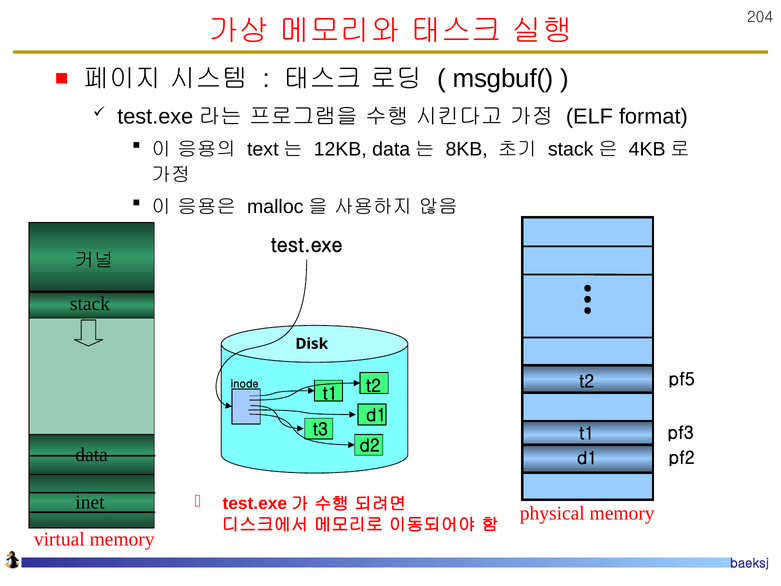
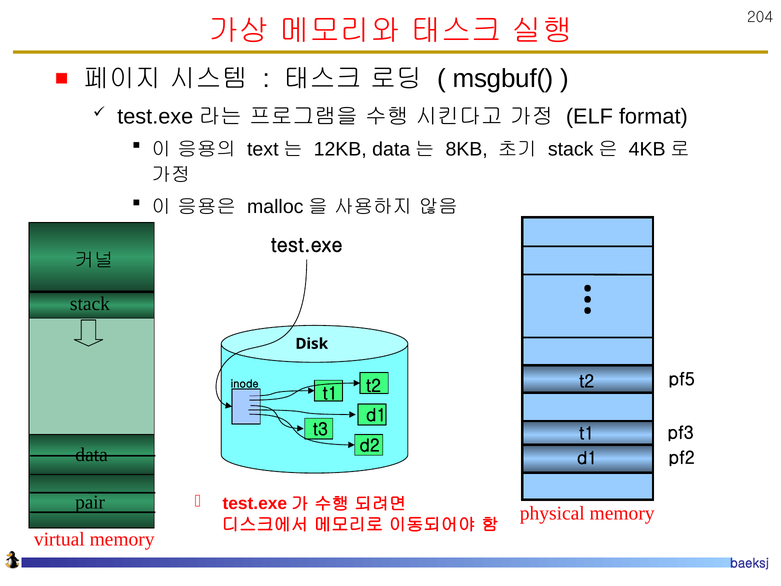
inet: inet -> pair
